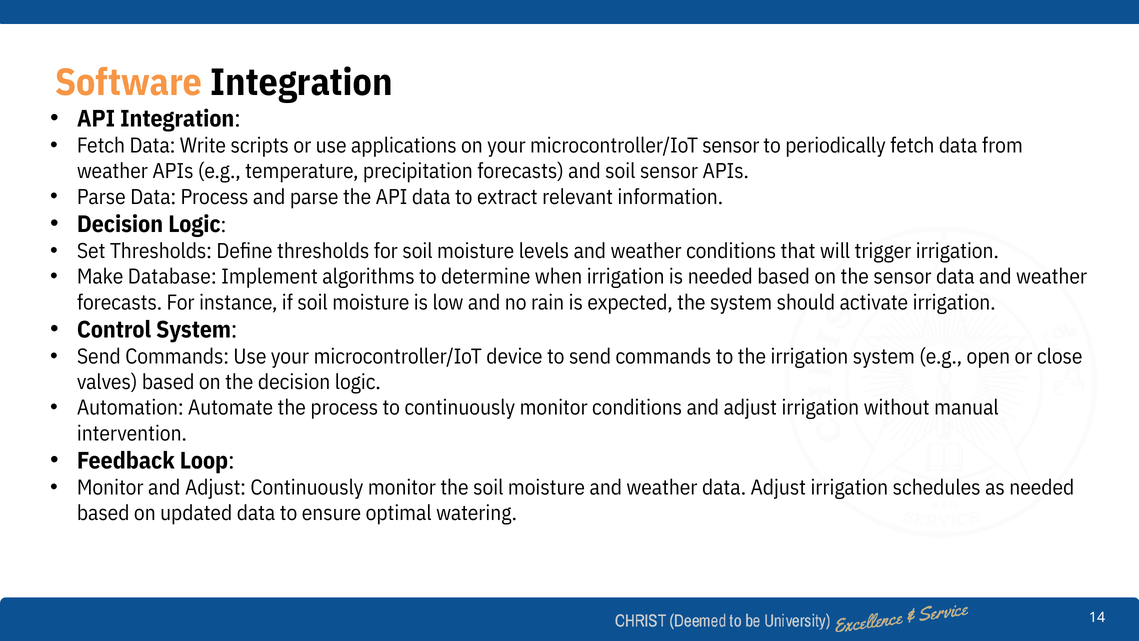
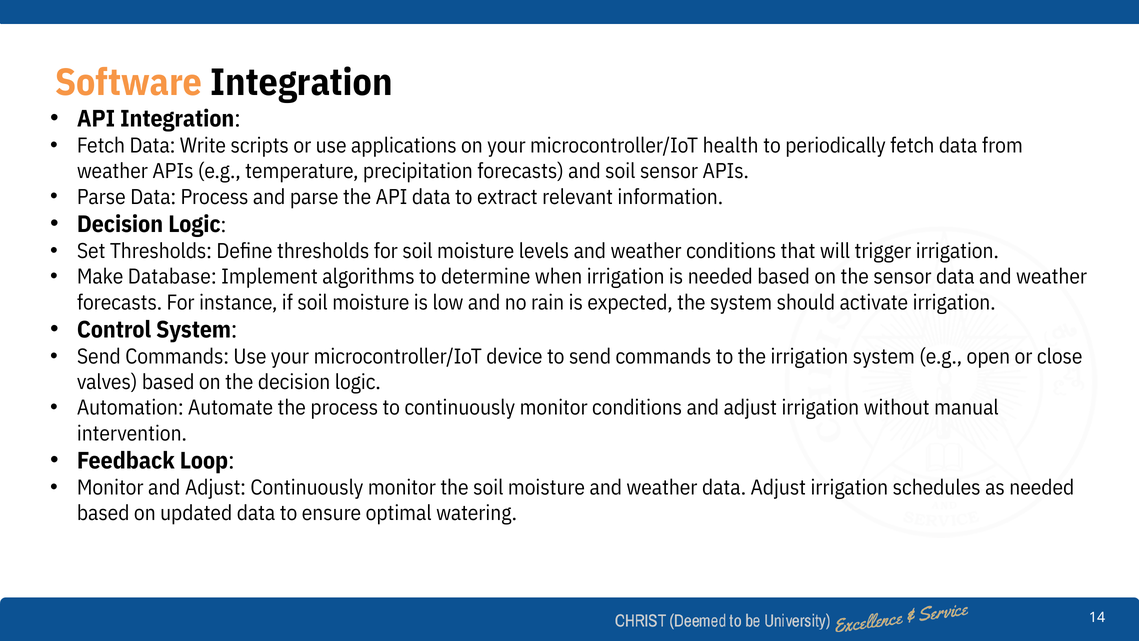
microcontroller/IoT sensor: sensor -> health
